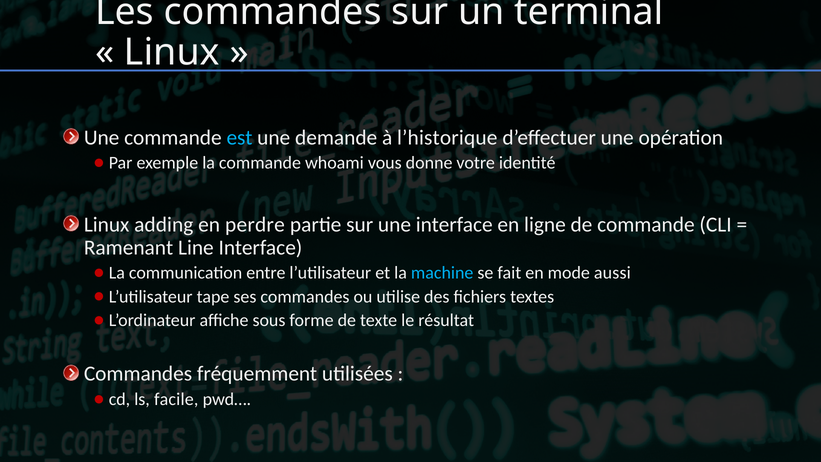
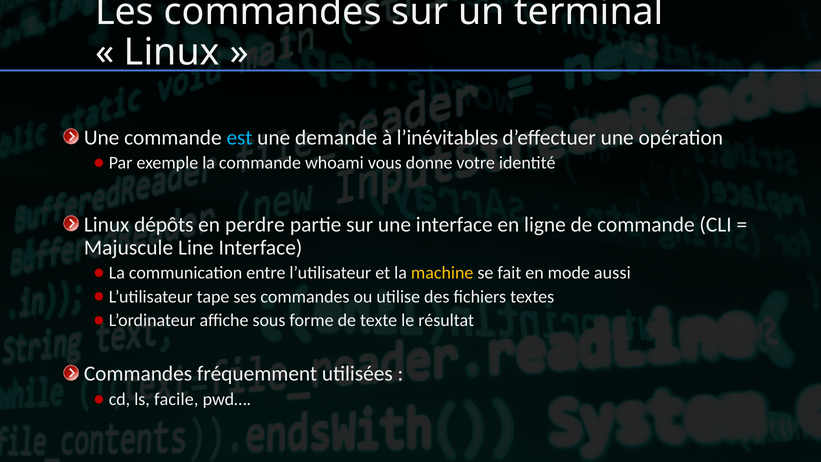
l’historique: l’historique -> l’inévitables
adding: adding -> dépôts
Ramenant: Ramenant -> Majuscule
machine colour: light blue -> yellow
